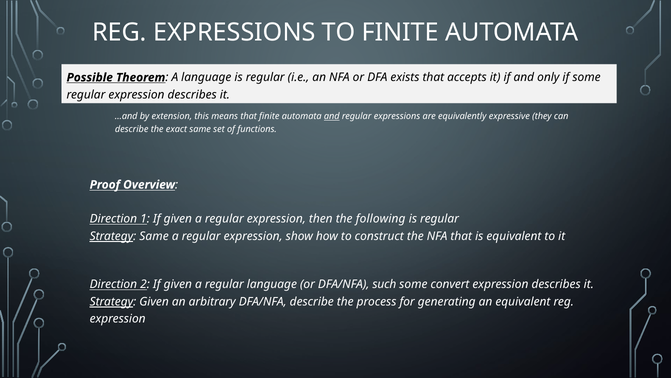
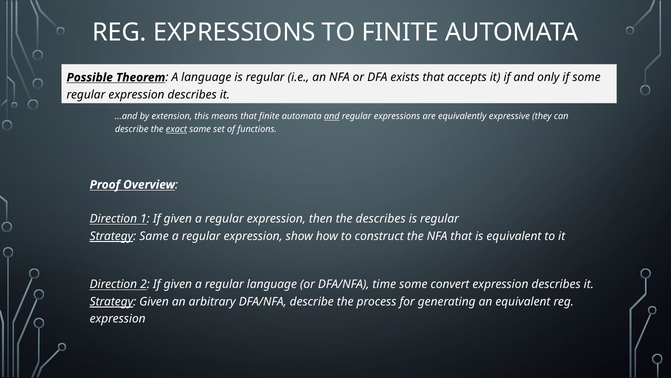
exact underline: none -> present
the following: following -> describes
such: such -> time
